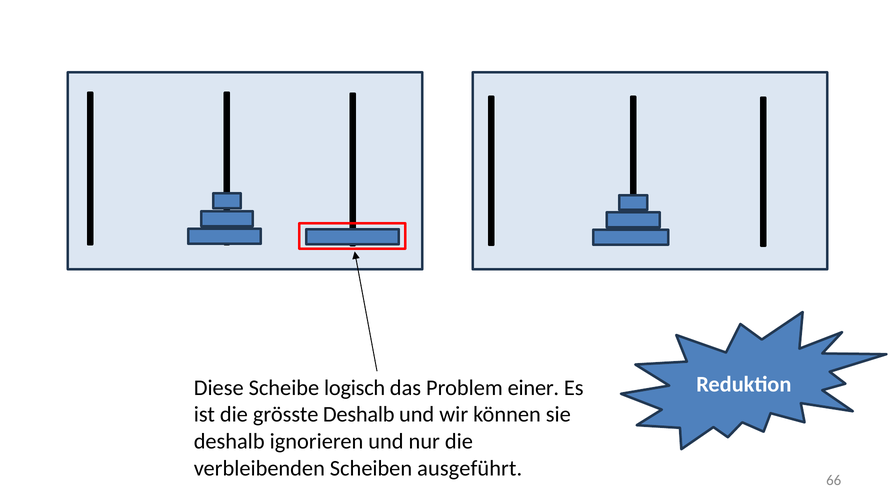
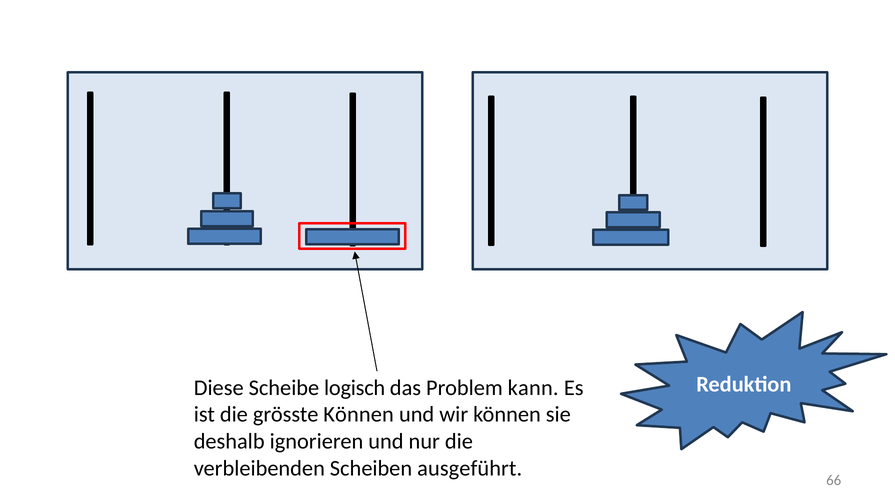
einer: einer -> kann
grösste Deshalb: Deshalb -> Können
